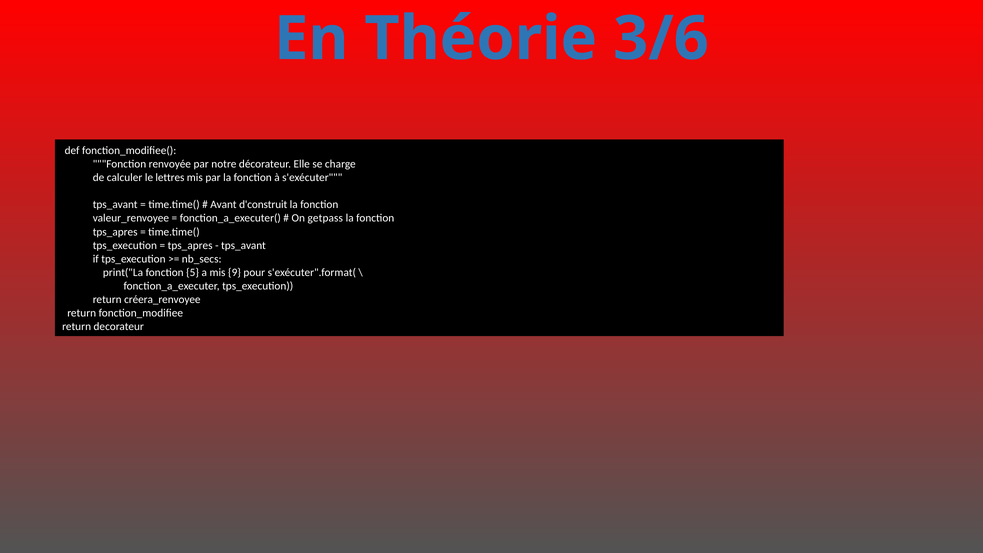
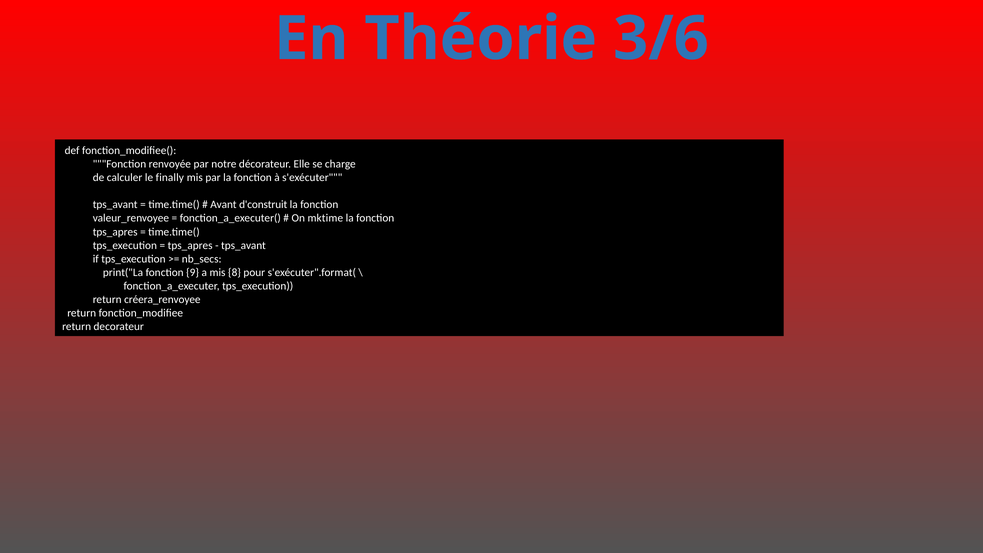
lettres: lettres -> finally
getpass: getpass -> mktime
5: 5 -> 9
9: 9 -> 8
